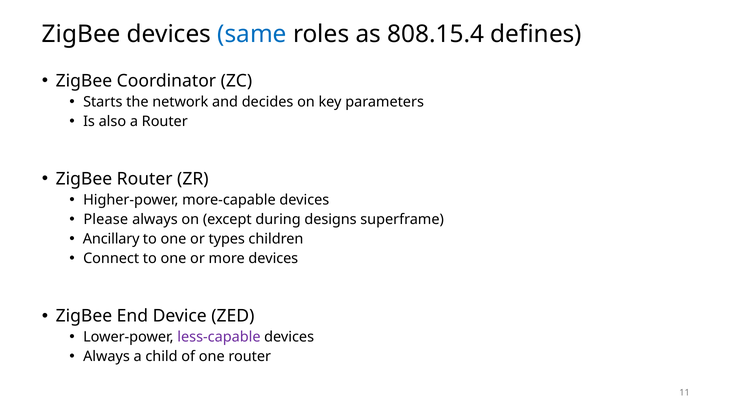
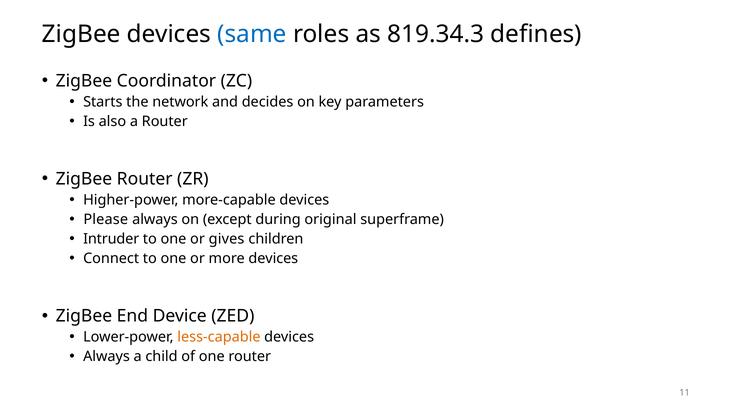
808.15.4: 808.15.4 -> 819.34.3
designs: designs -> original
Ancillary: Ancillary -> Intruder
types: types -> gives
less-capable colour: purple -> orange
